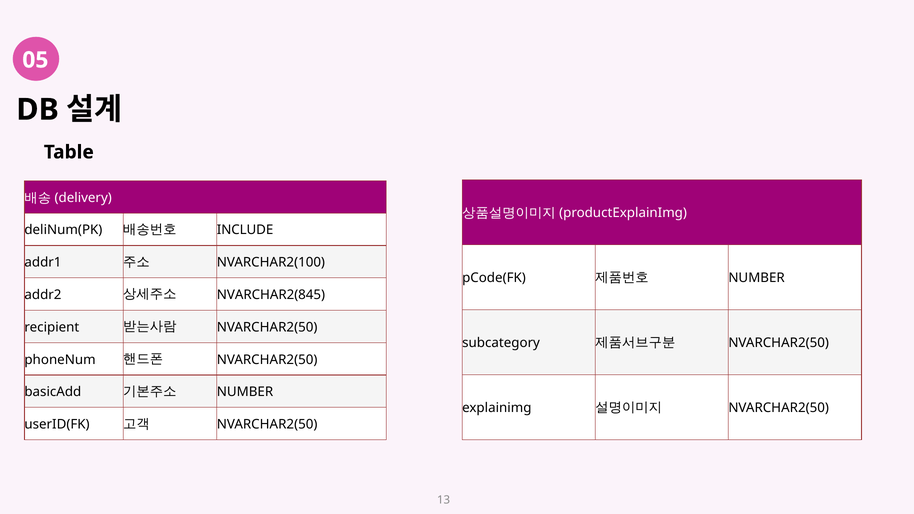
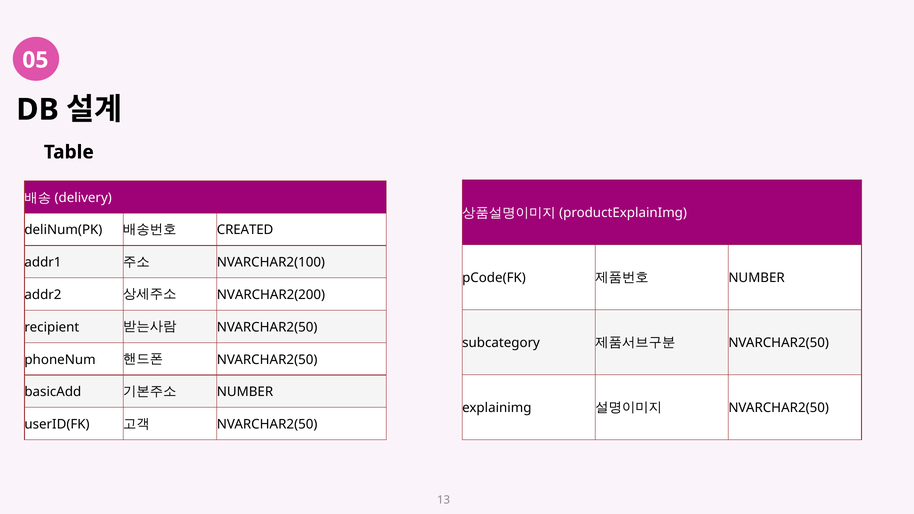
INCLUDE: INCLUDE -> CREATED
NVARCHAR2(845: NVARCHAR2(845 -> NVARCHAR2(200
